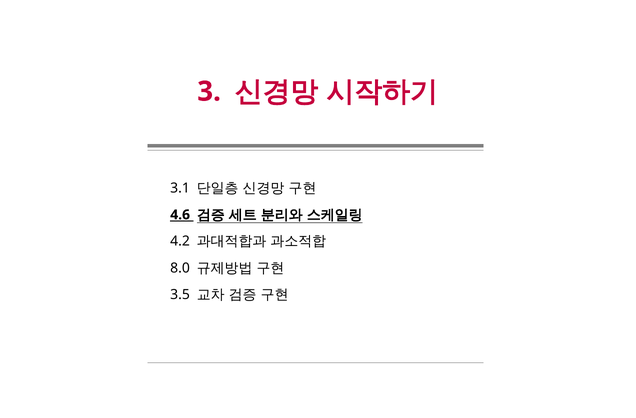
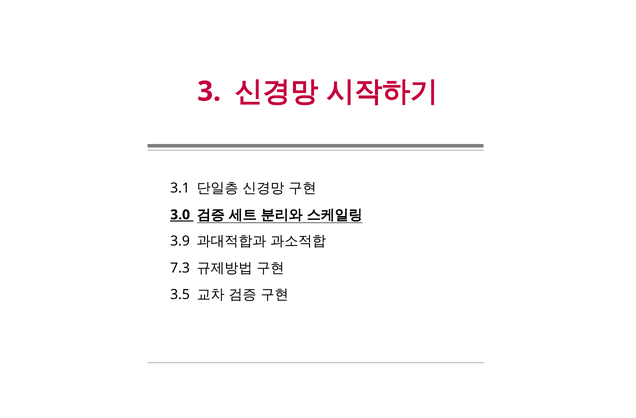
4.6: 4.6 -> 3.0
4.2: 4.2 -> 3.9
8.0: 8.0 -> 7.3
